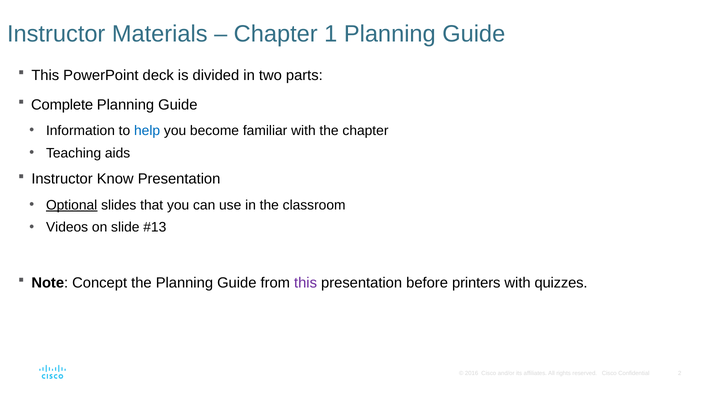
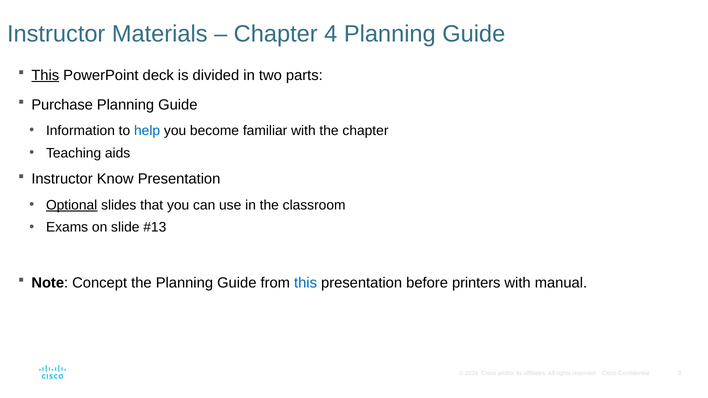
1: 1 -> 4
This at (45, 75) underline: none -> present
Complete: Complete -> Purchase
Videos: Videos -> Exams
this at (306, 283) colour: purple -> blue
quizzes: quizzes -> manual
